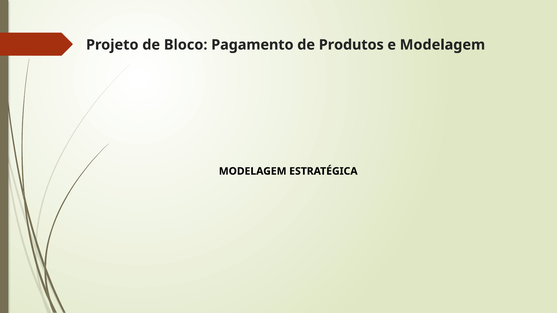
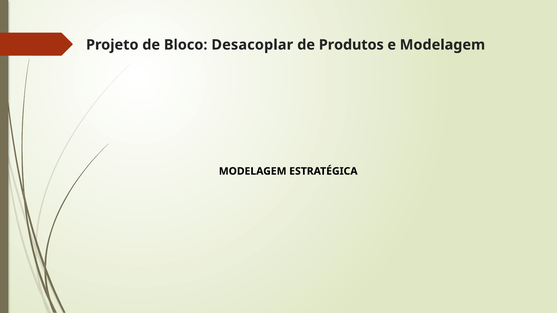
Pagamento: Pagamento -> Desacoplar
